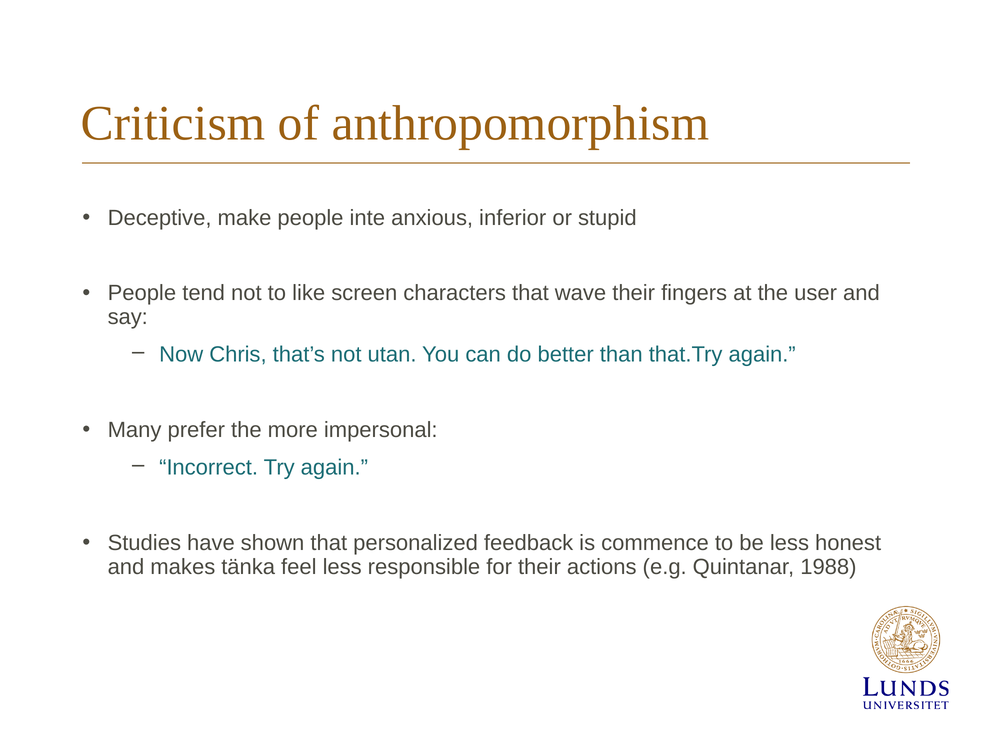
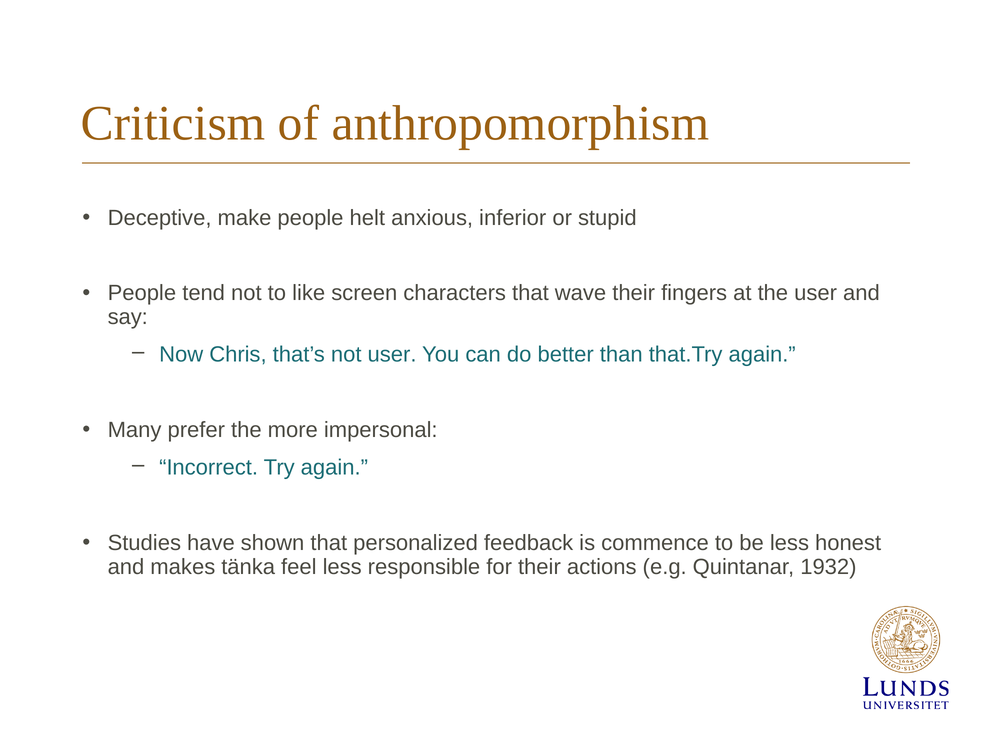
inte: inte -> helt
not utan: utan -> user
1988: 1988 -> 1932
